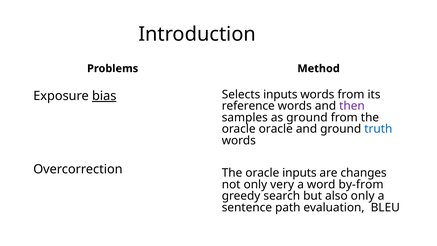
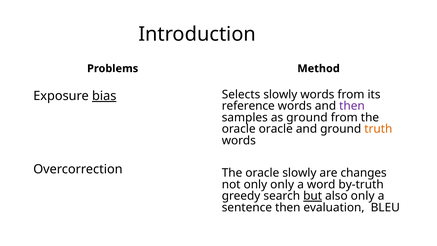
Selects inputs: inputs -> slowly
truth colour: blue -> orange
oracle inputs: inputs -> slowly
only very: very -> only
by-from: by-from -> by-truth
but underline: none -> present
sentence path: path -> then
